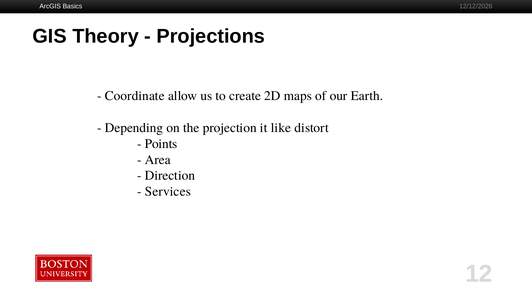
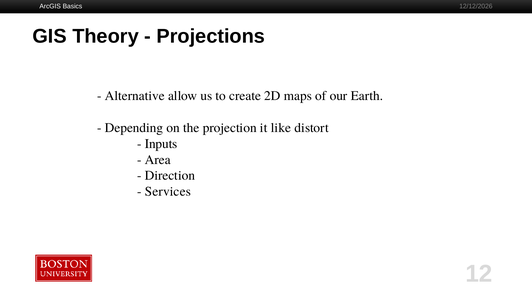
Coordinate: Coordinate -> Alternative
Points: Points -> Inputs
